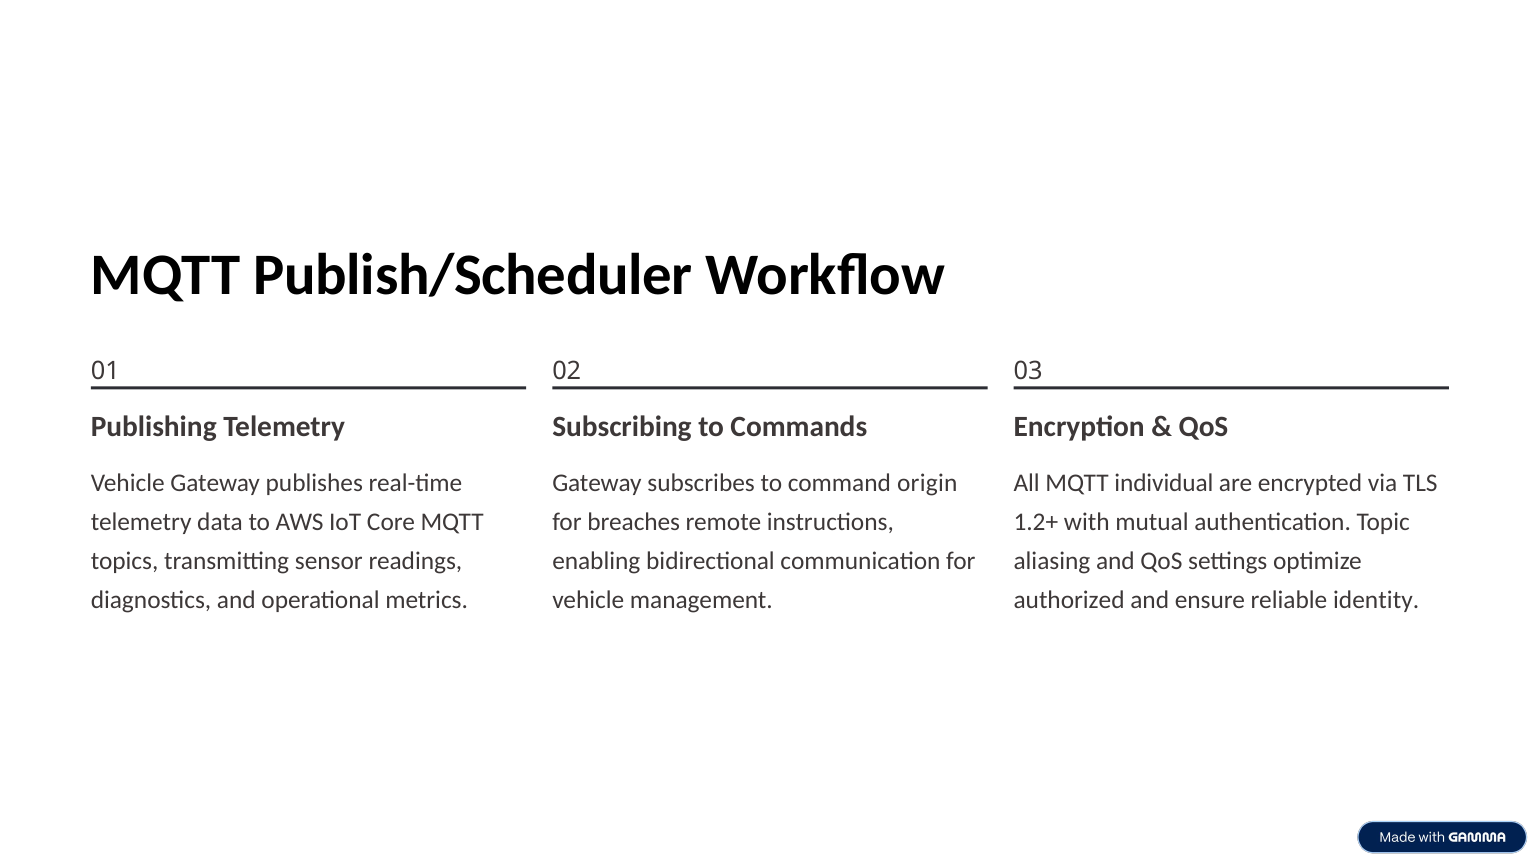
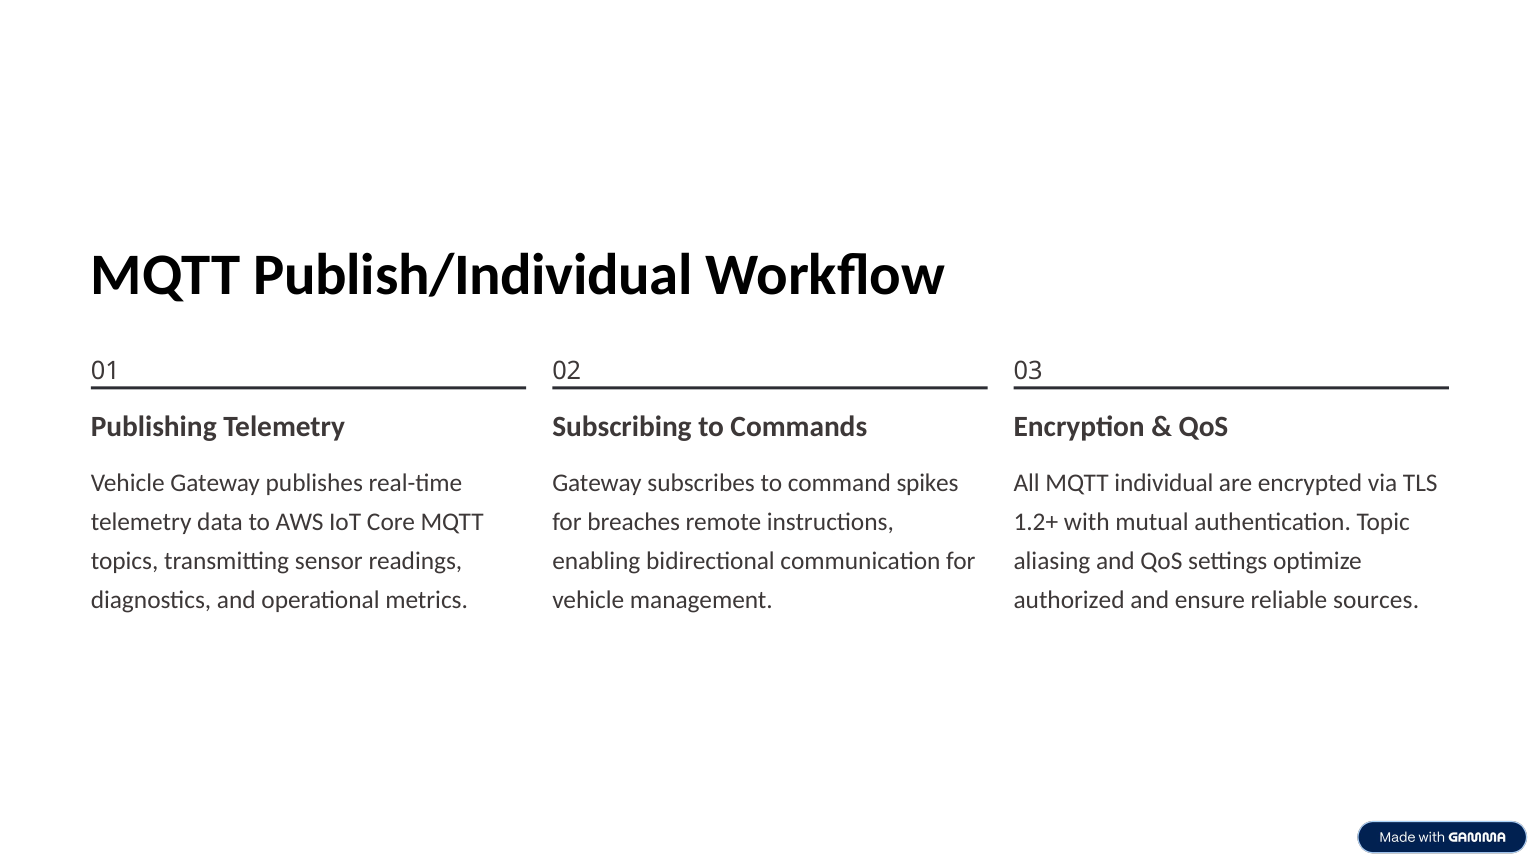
Publish/Scheduler: Publish/Scheduler -> Publish/Individual
origin: origin -> spikes
identity: identity -> sources
